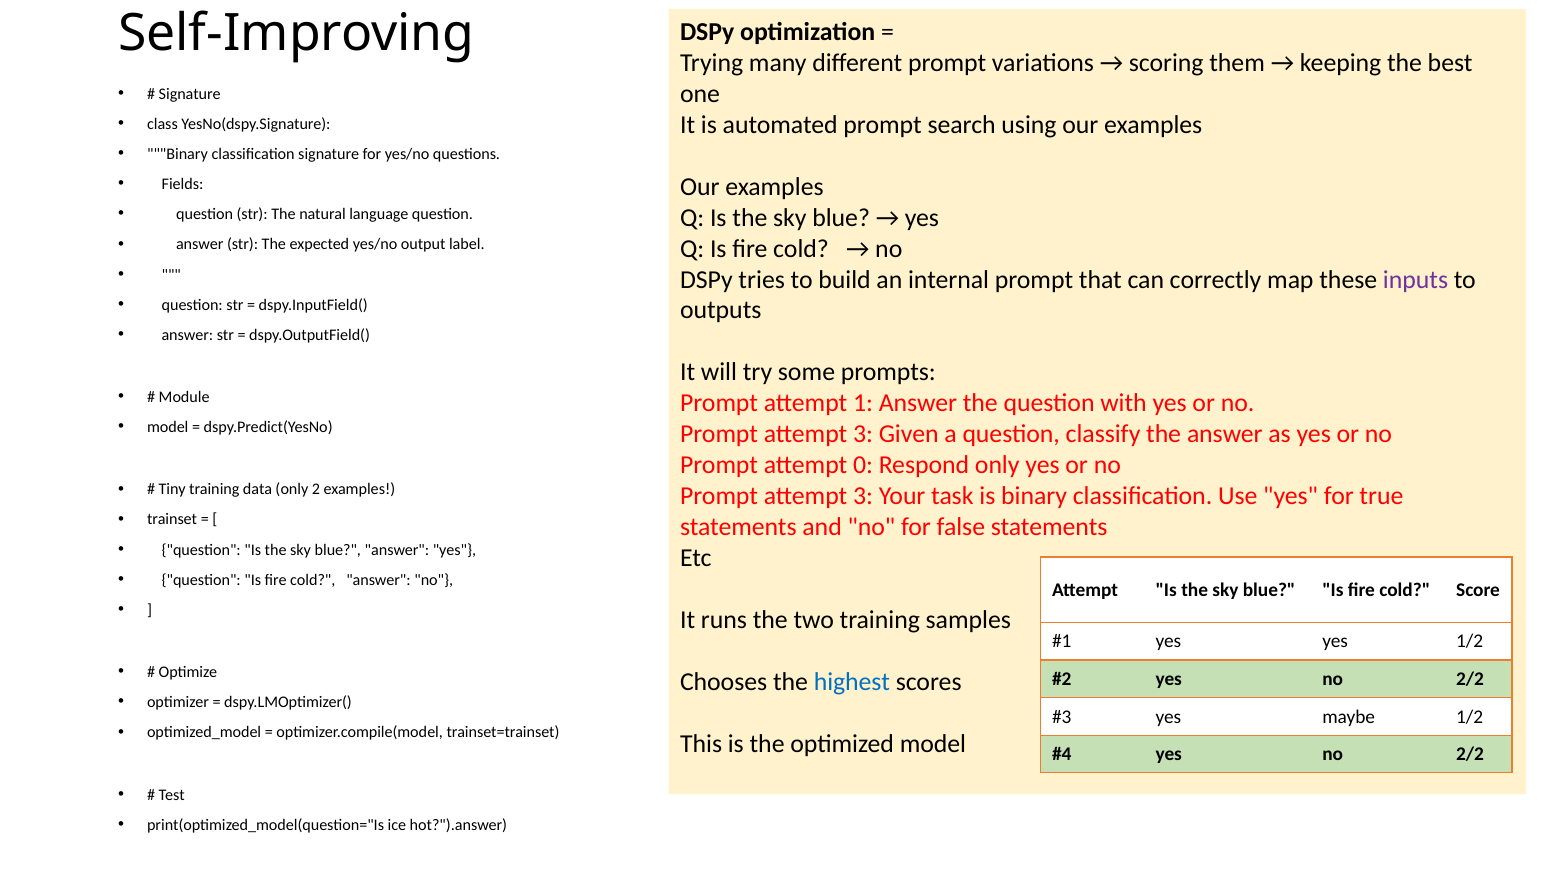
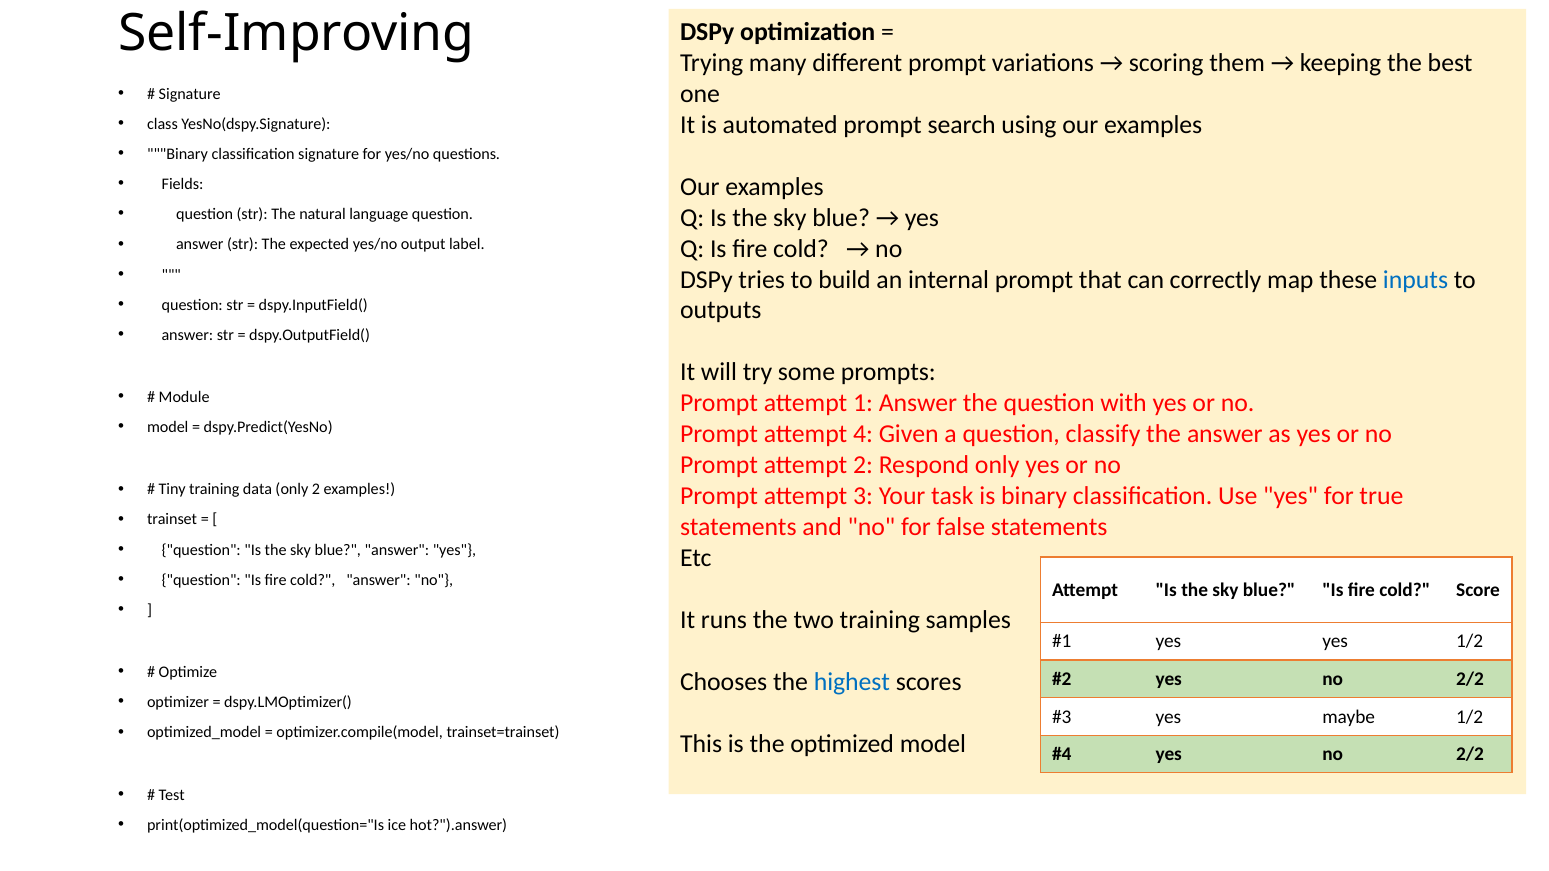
inputs colour: purple -> blue
3 at (863, 434): 3 -> 4
attempt 0: 0 -> 2
